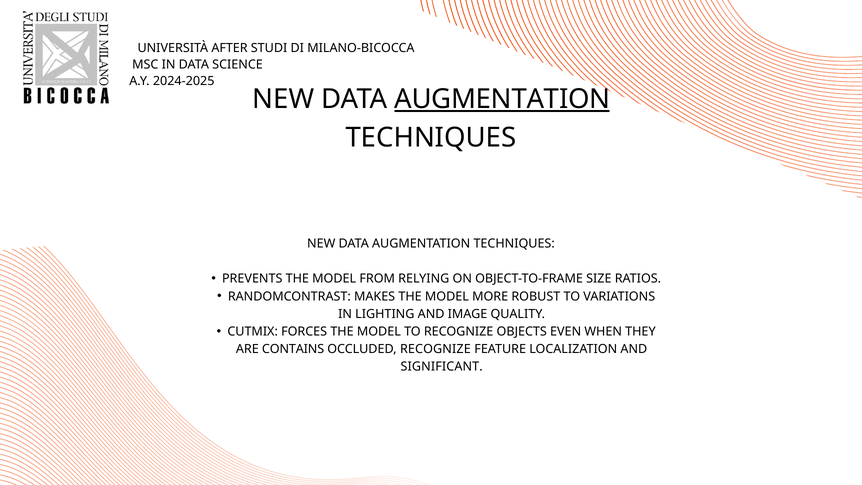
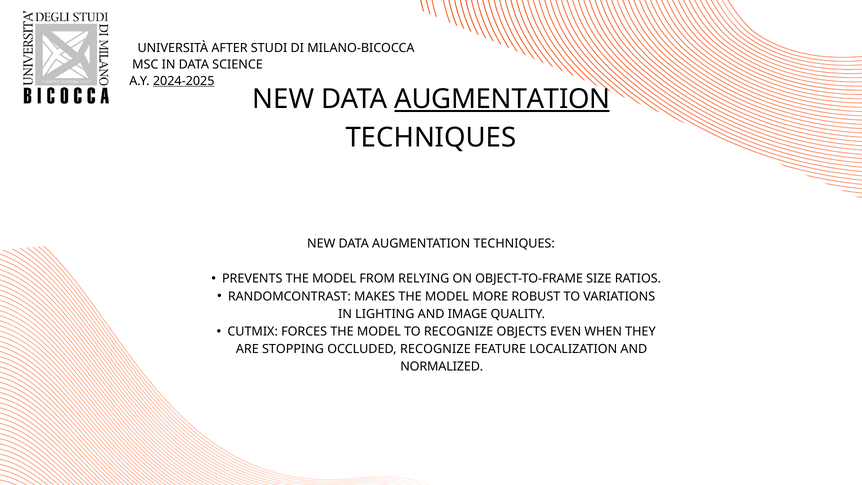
2024-2025 underline: none -> present
CONTAINS: CONTAINS -> STOPPING
SIGNIFICANT: SIGNIFICANT -> NORMALIZED
